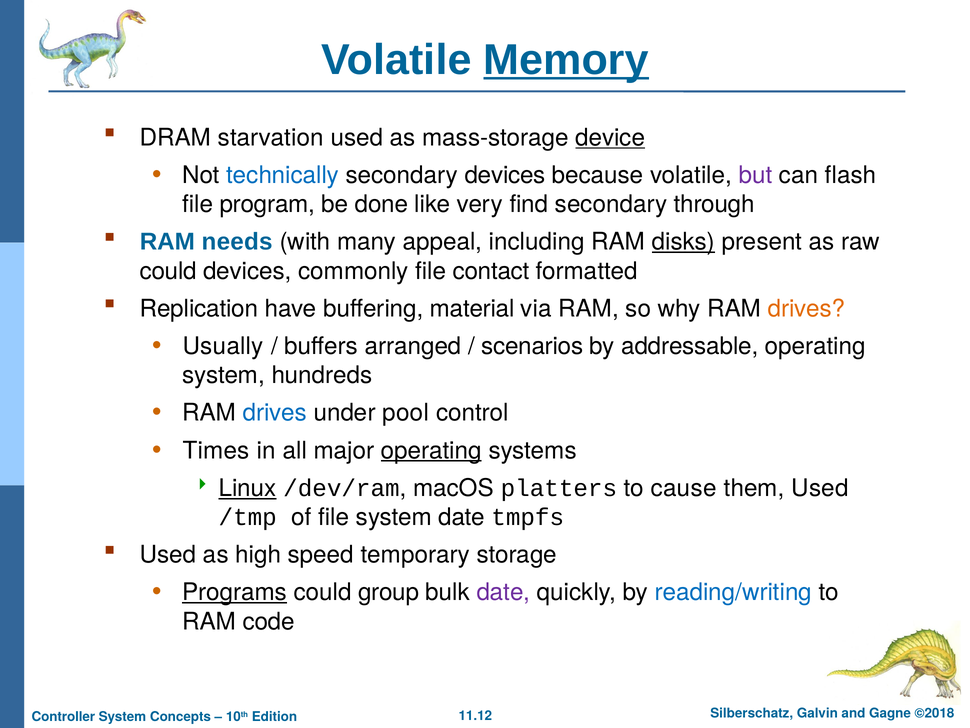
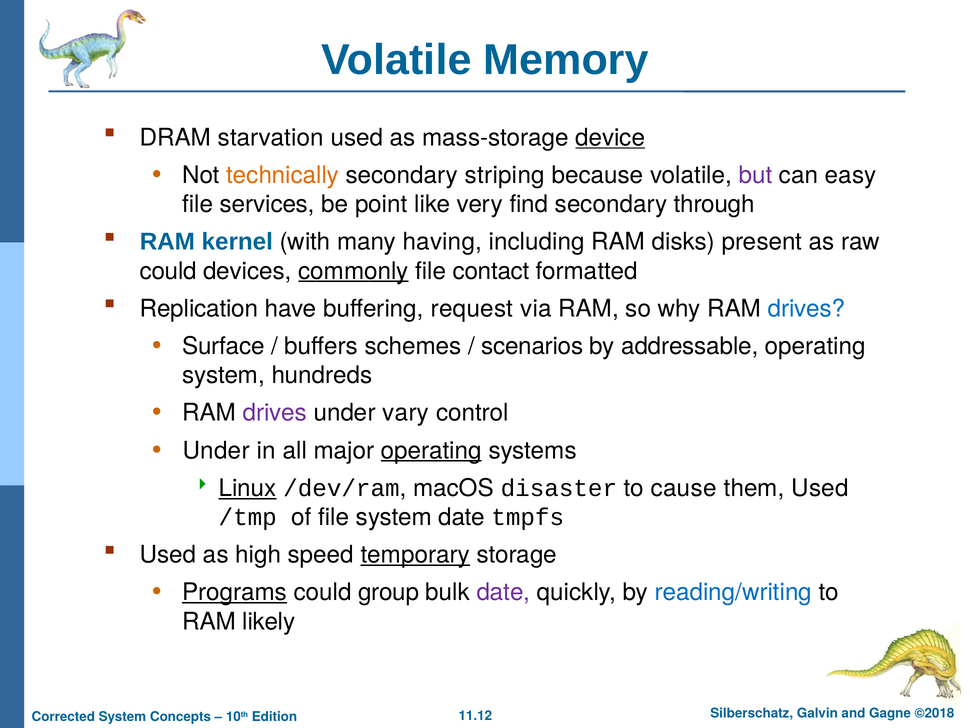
Memory underline: present -> none
technically colour: blue -> orange
secondary devices: devices -> striping
flash: flash -> easy
program: program -> services
done: done -> point
needs: needs -> kernel
appeal: appeal -> having
disks underline: present -> none
commonly underline: none -> present
material: material -> request
drives at (807, 308) colour: orange -> blue
Usually: Usually -> Surface
arranged: arranged -> schemes
drives at (275, 413) colour: blue -> purple
pool: pool -> vary
Times at (216, 450): Times -> Under
platters: platters -> disaster
temporary underline: none -> present
code: code -> likely
Controller: Controller -> Corrected
